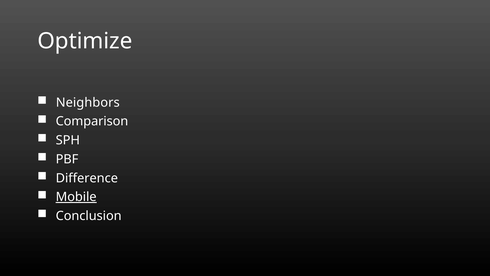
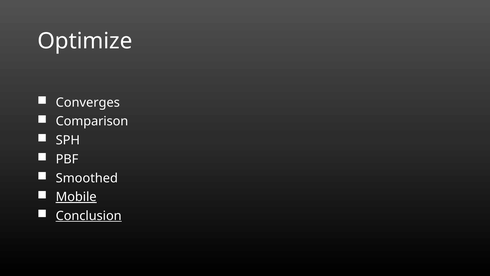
Neighbors: Neighbors -> Converges
Difference: Difference -> Smoothed
Conclusion underline: none -> present
